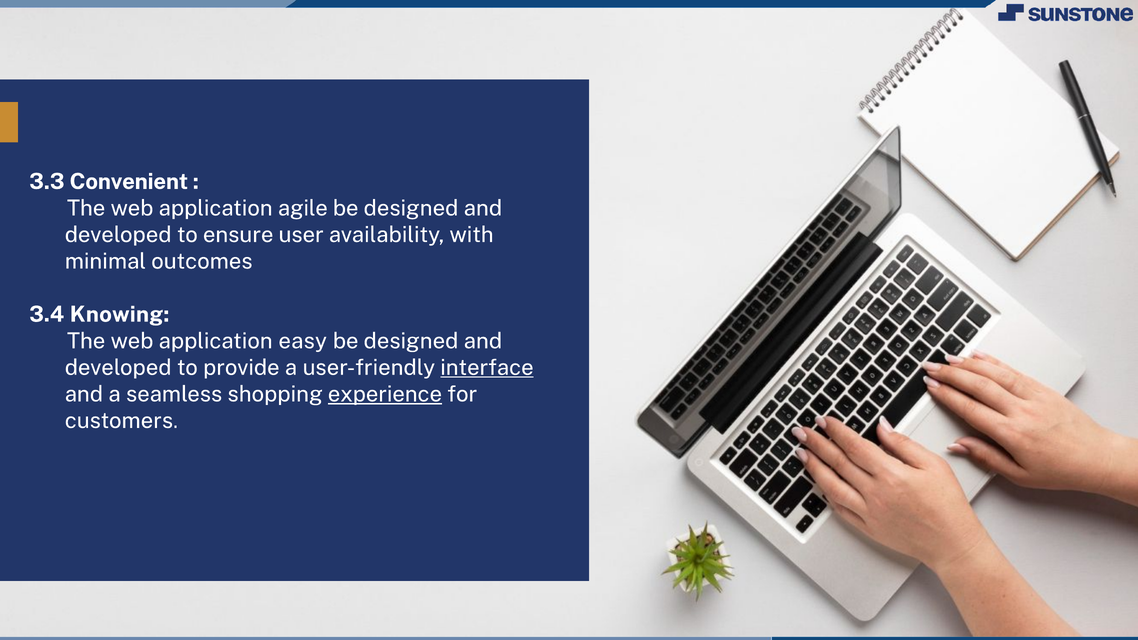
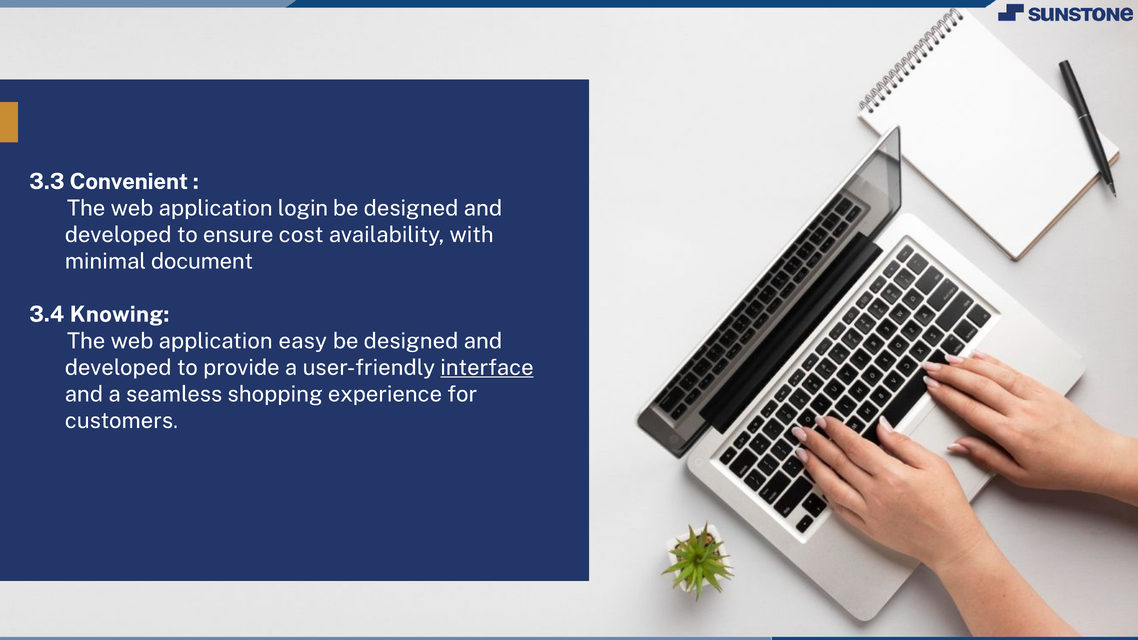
agile: agile -> login
user: user -> cost
outcomes: outcomes -> document
experience underline: present -> none
